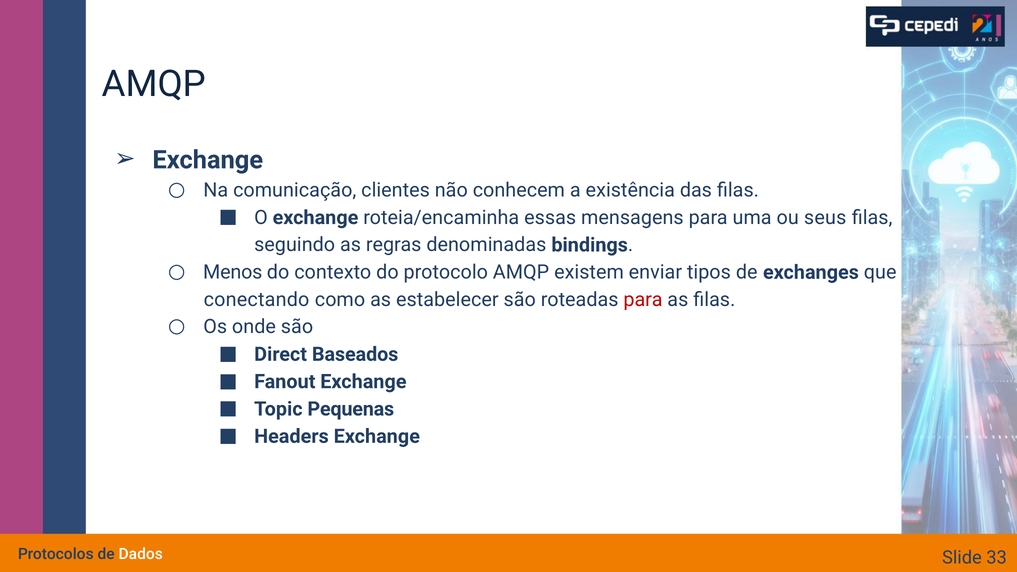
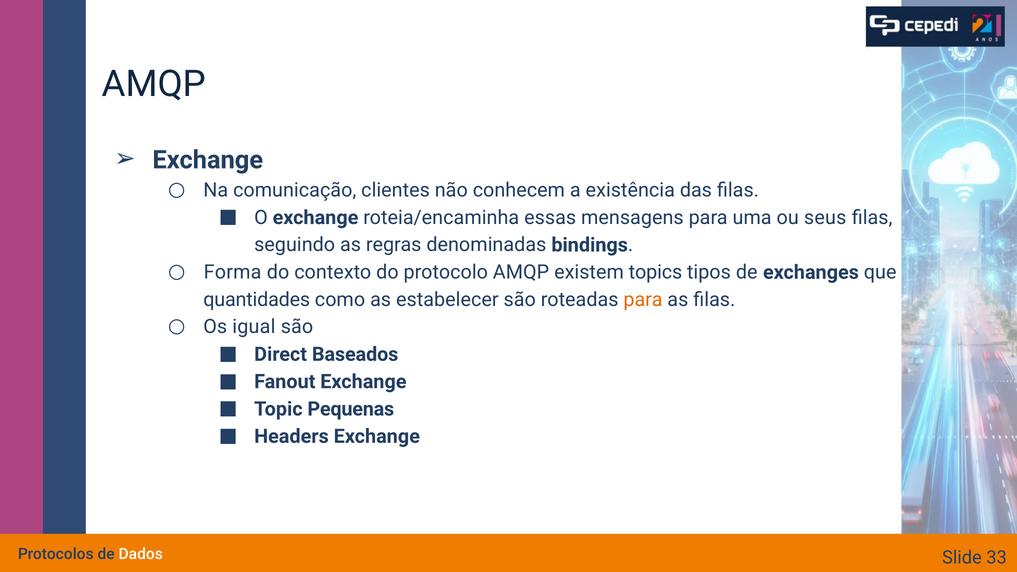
Menos: Menos -> Forma
enviar: enviar -> topics
conectando: conectando -> quantidades
para at (643, 300) colour: red -> orange
onde: onde -> igual
